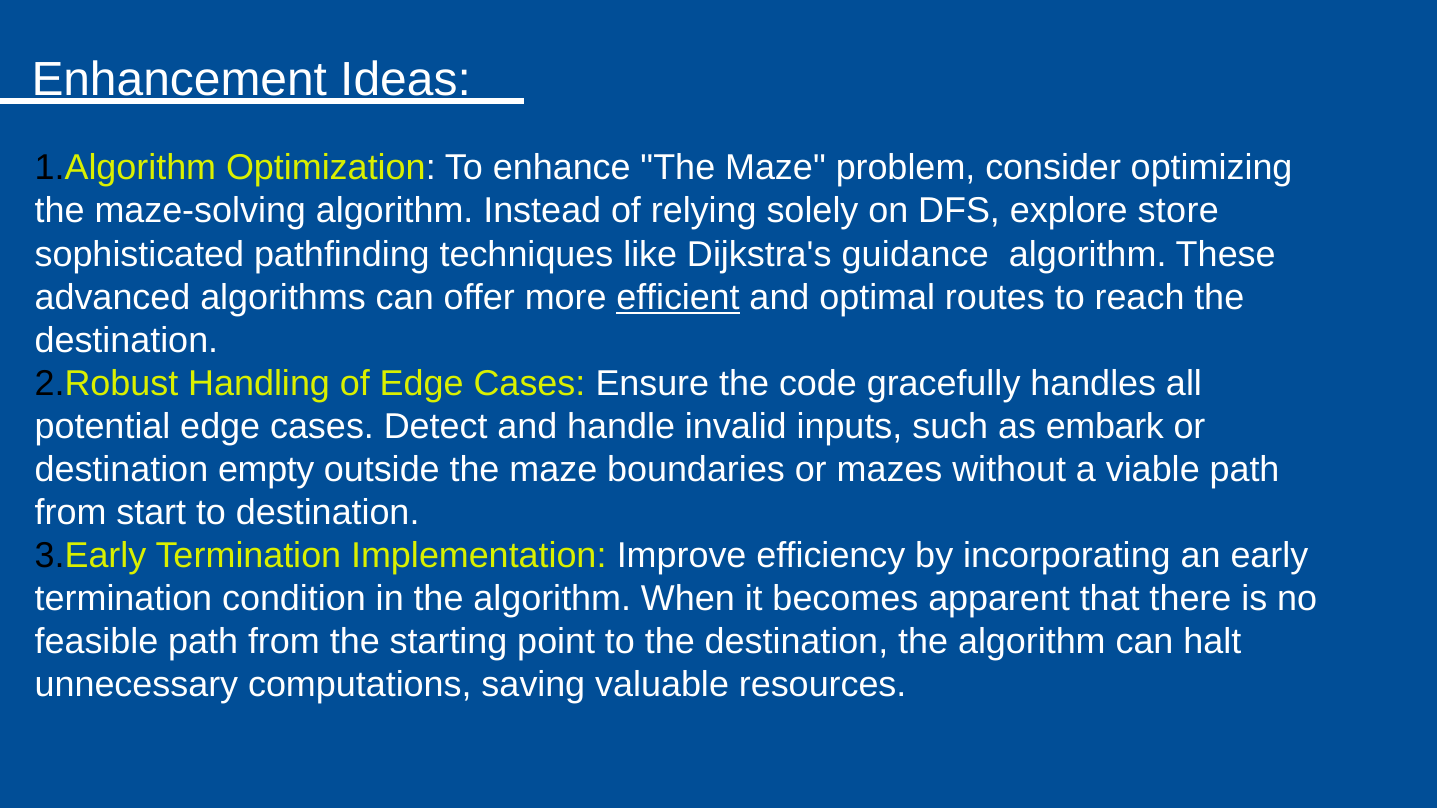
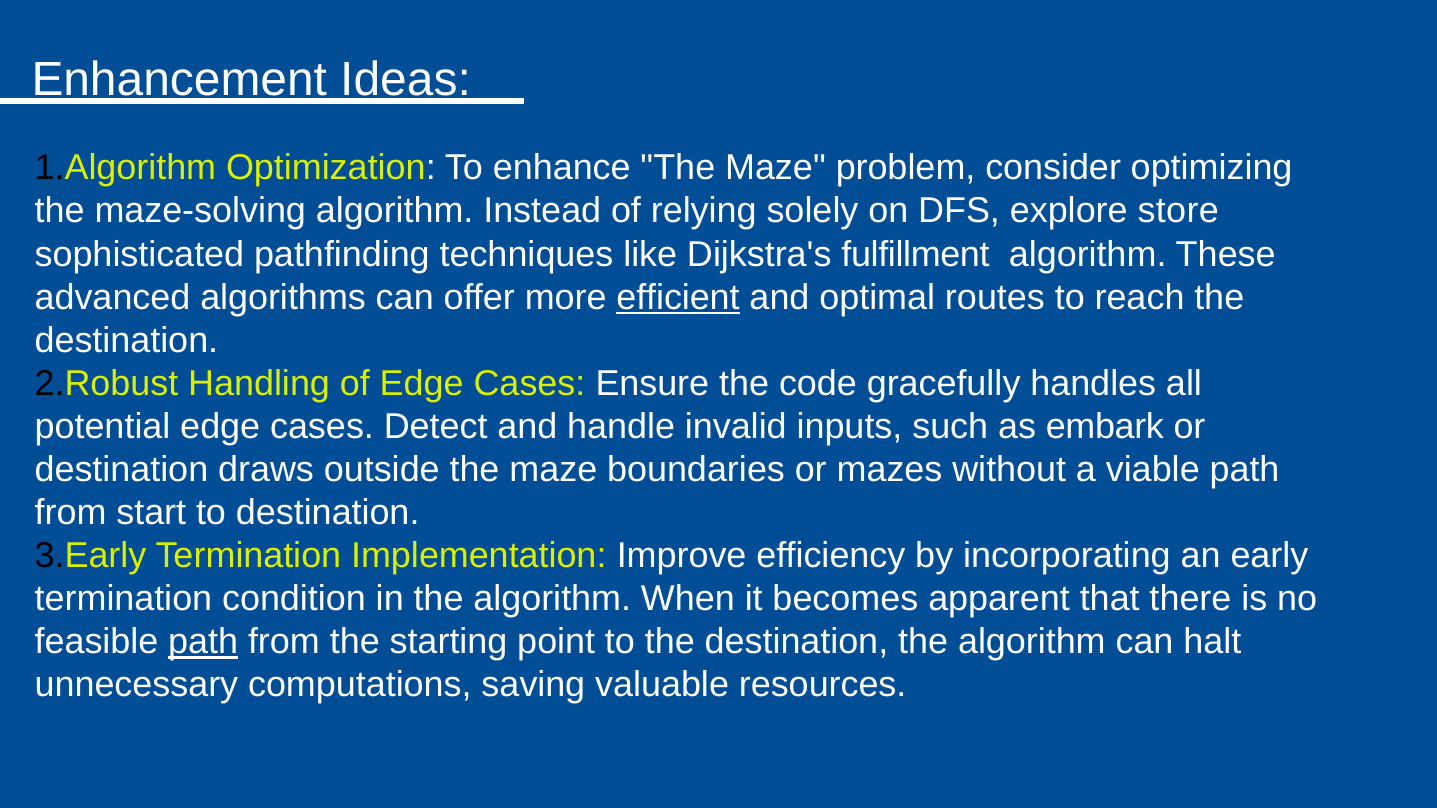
guidance: guidance -> fulfillment
empty: empty -> draws
path at (203, 642) underline: none -> present
